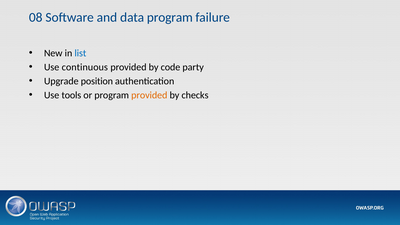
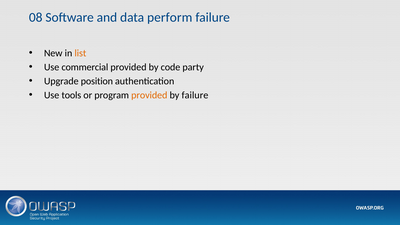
data program: program -> perform
list colour: blue -> orange
continuous: continuous -> commercial
by checks: checks -> failure
